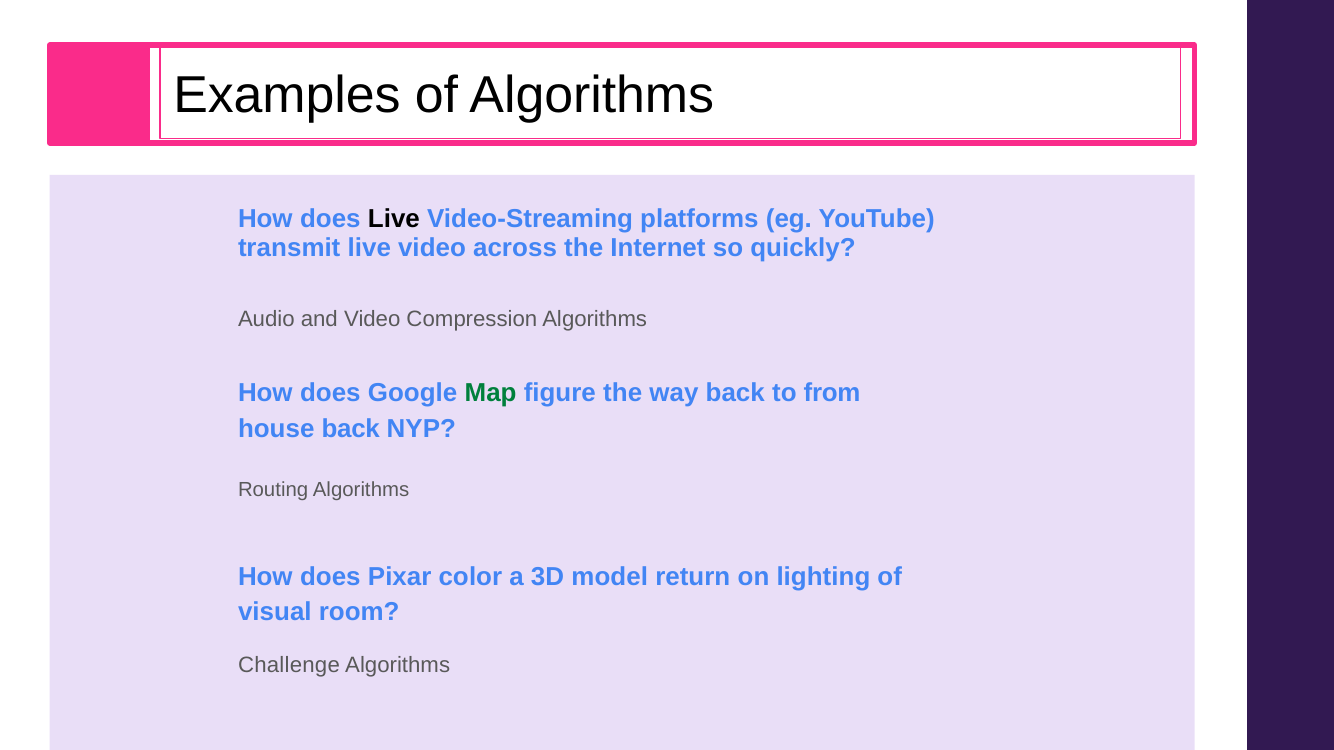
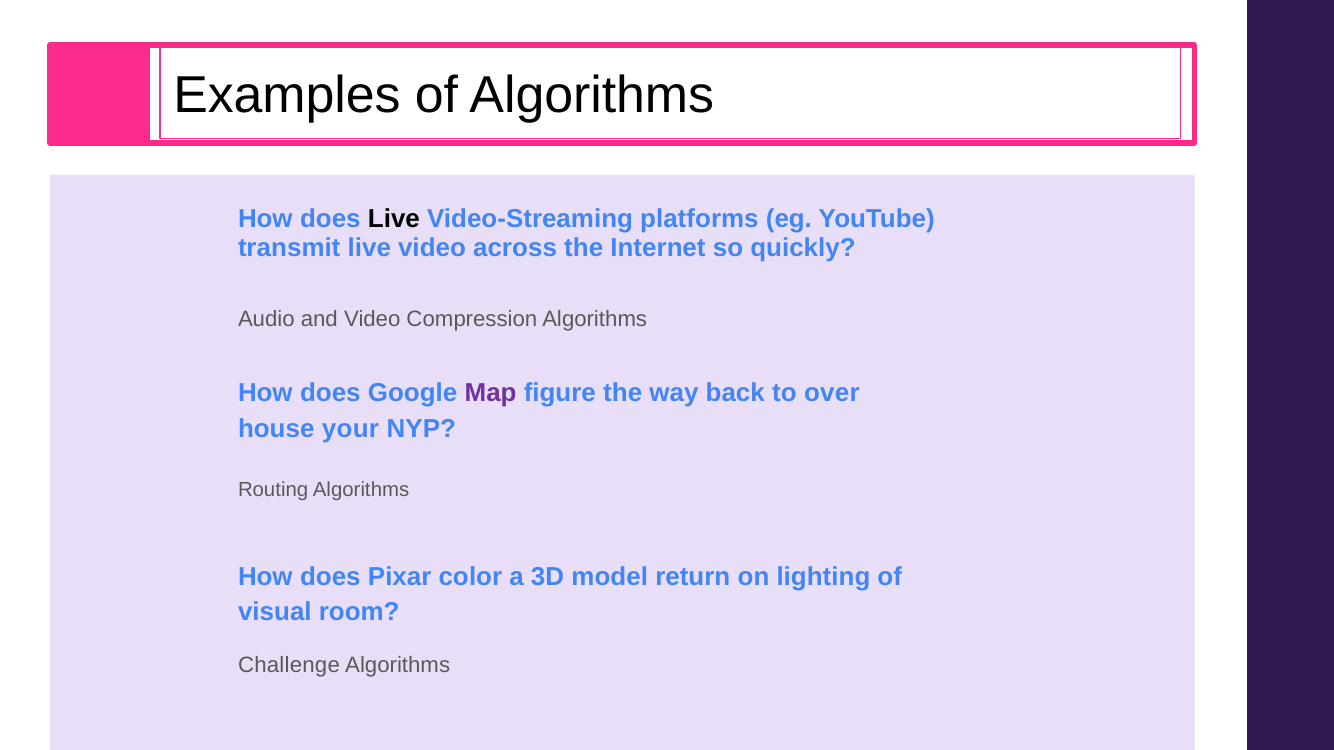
Map colour: green -> purple
from: from -> over
house back: back -> your
